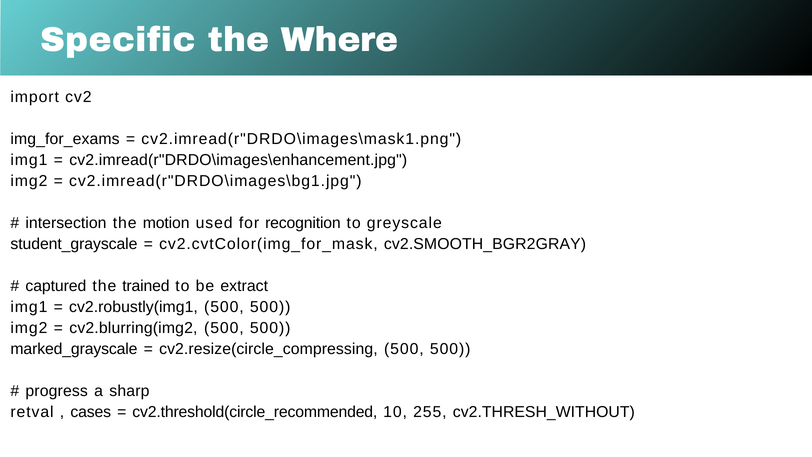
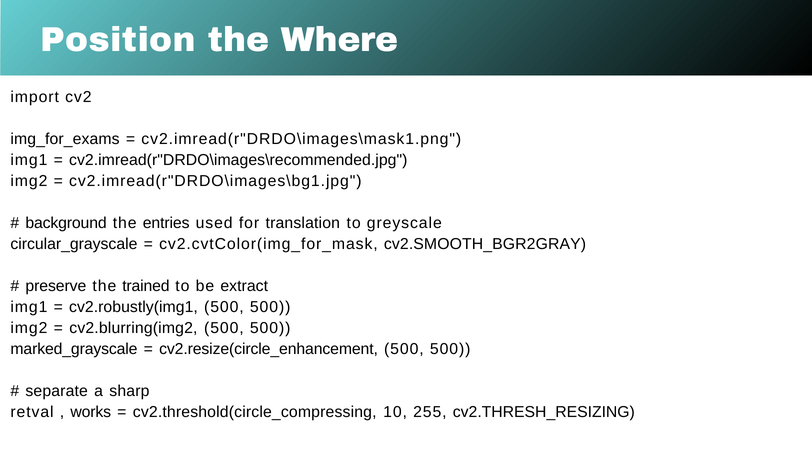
Specific: Specific -> Position
cv2.imread(r"DRDO\images\enhancement.jpg: cv2.imread(r"DRDO\images\enhancement.jpg -> cv2.imread(r"DRDO\images\recommended.jpg
intersection: intersection -> background
motion: motion -> entries
recognition: recognition -> translation
student_grayscale: student_grayscale -> circular_grayscale
captured: captured -> preserve
cv2.resize(circle_compressing: cv2.resize(circle_compressing -> cv2.resize(circle_enhancement
progress: progress -> separate
cases: cases -> works
cv2.threshold(circle_recommended: cv2.threshold(circle_recommended -> cv2.threshold(circle_compressing
cv2.THRESH_WITHOUT: cv2.THRESH_WITHOUT -> cv2.THRESH_RESIZING
